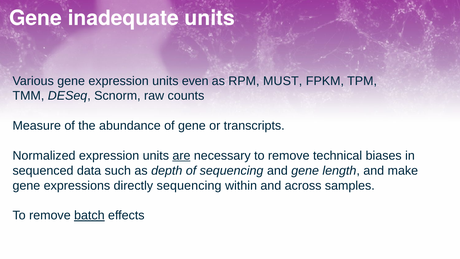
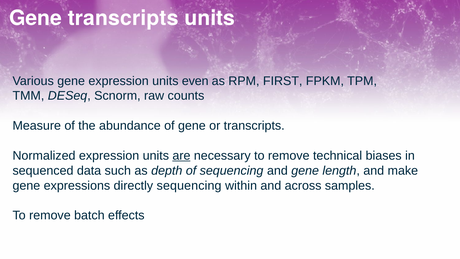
Gene inadequate: inadequate -> transcripts
MUST: MUST -> FIRST
batch underline: present -> none
